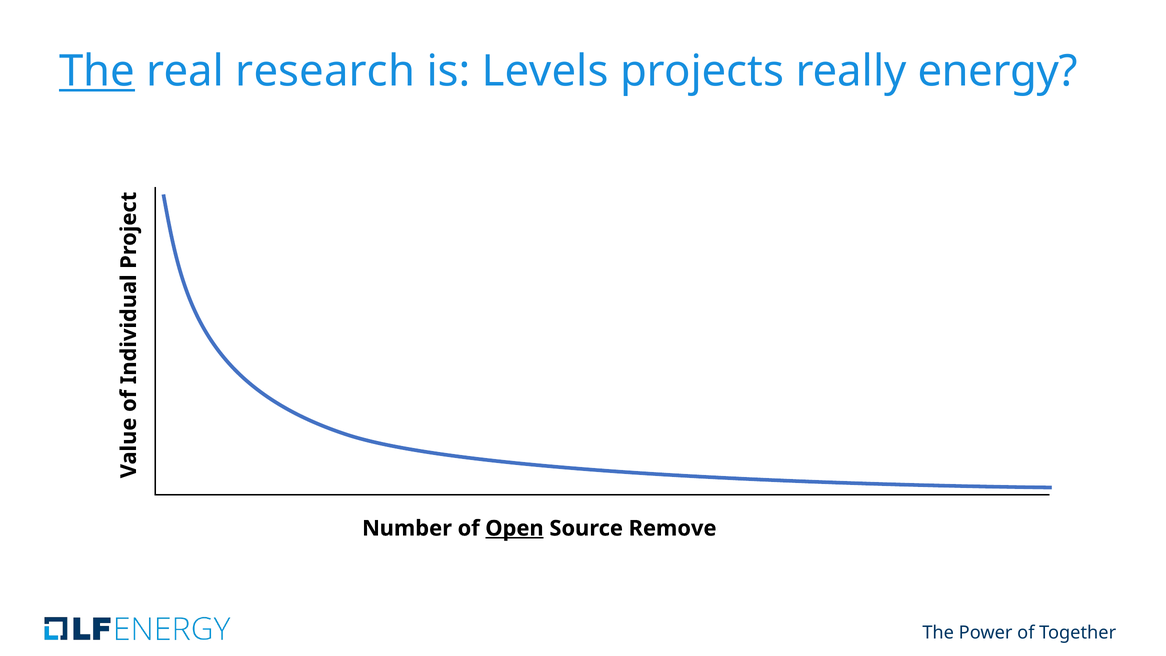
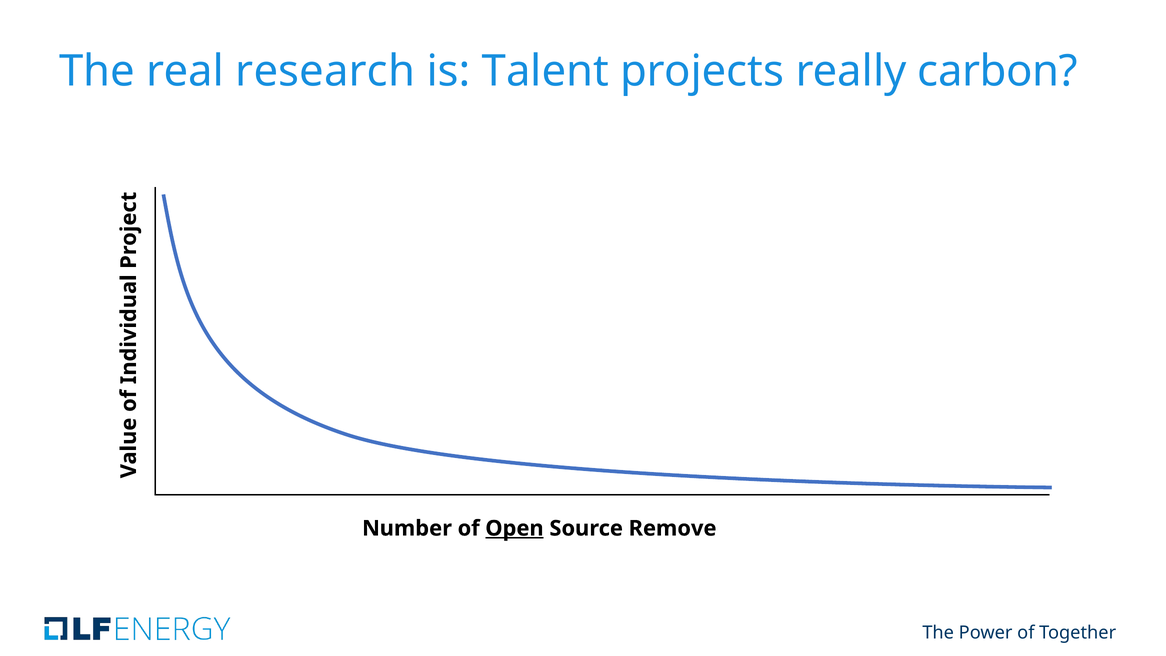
The at (97, 71) underline: present -> none
Levels: Levels -> Talent
energy: energy -> carbon
